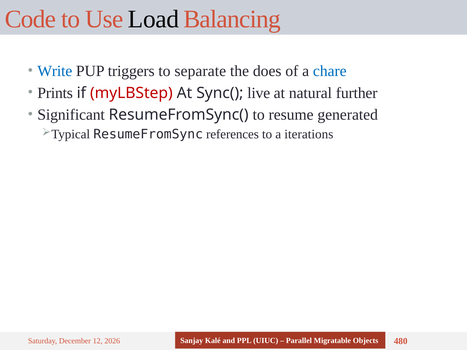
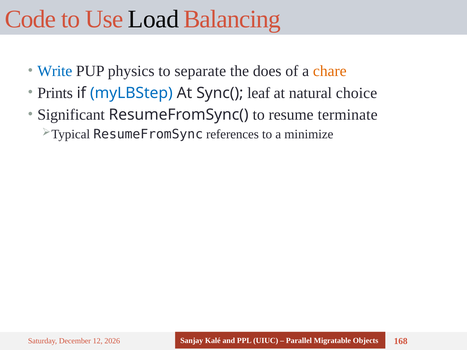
triggers: triggers -> physics
chare colour: blue -> orange
myLBStep colour: red -> blue
live: live -> leaf
further: further -> choice
generated: generated -> terminate
iterations: iterations -> minimize
480: 480 -> 168
